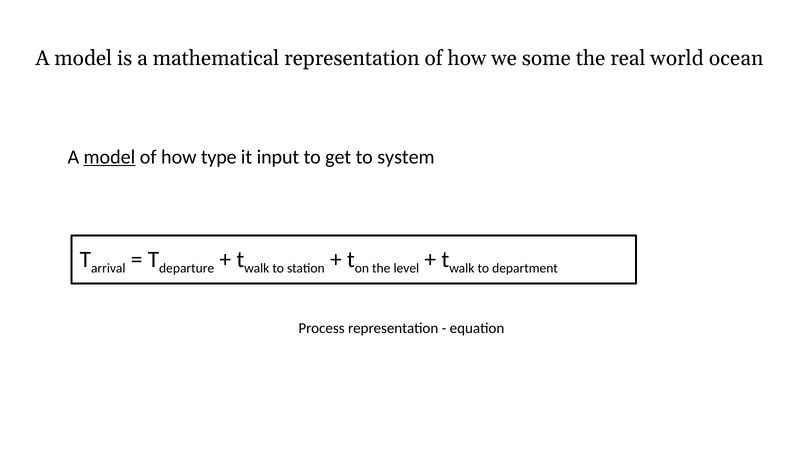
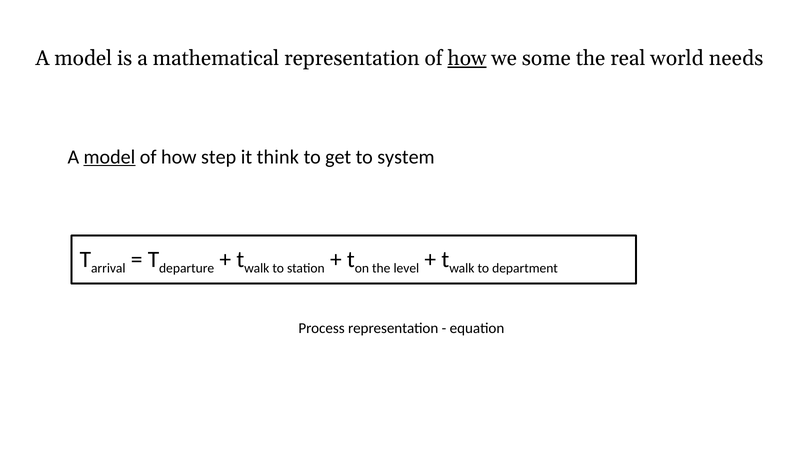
how at (467, 58) underline: none -> present
ocean: ocean -> needs
type: type -> step
input: input -> think
